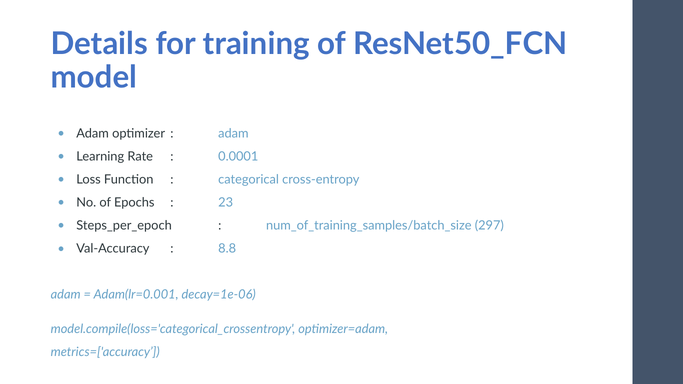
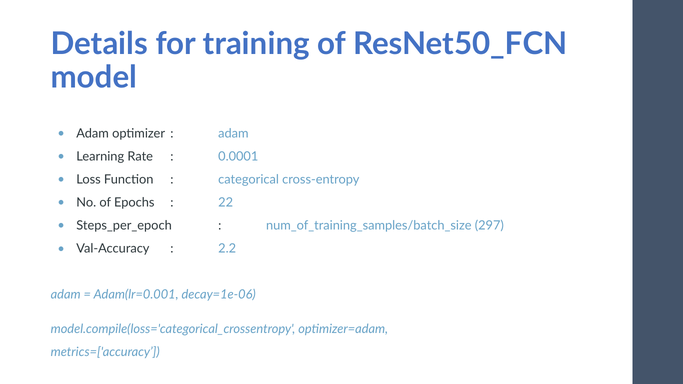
23: 23 -> 22
8.8: 8.8 -> 2.2
